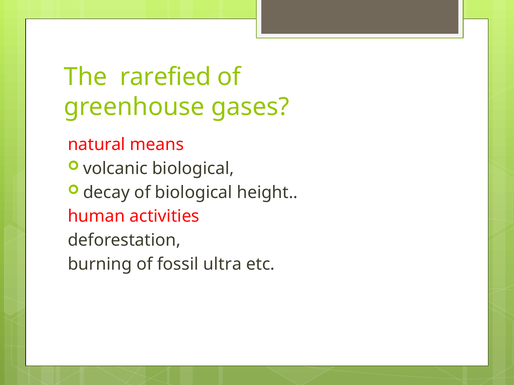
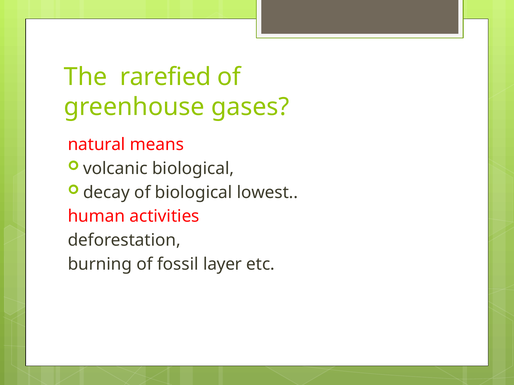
height: height -> lowest
ultra: ultra -> layer
